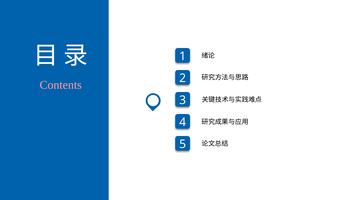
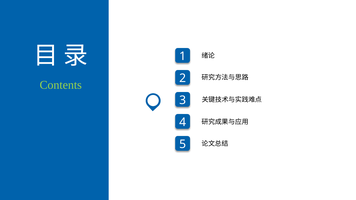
Contents colour: pink -> light green
